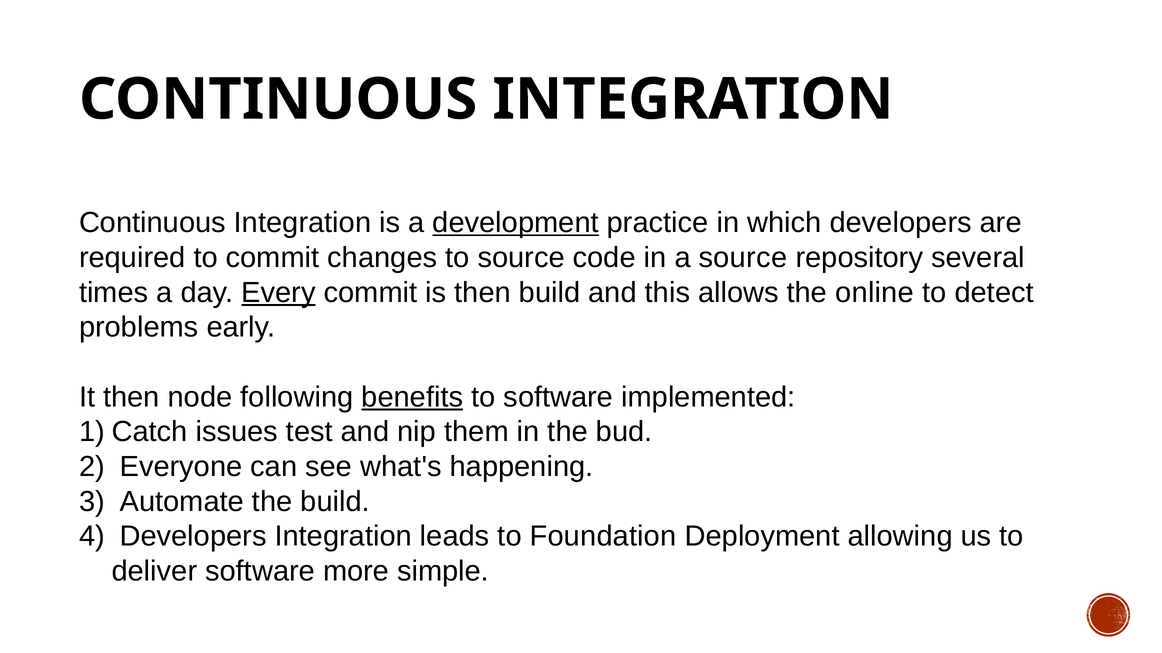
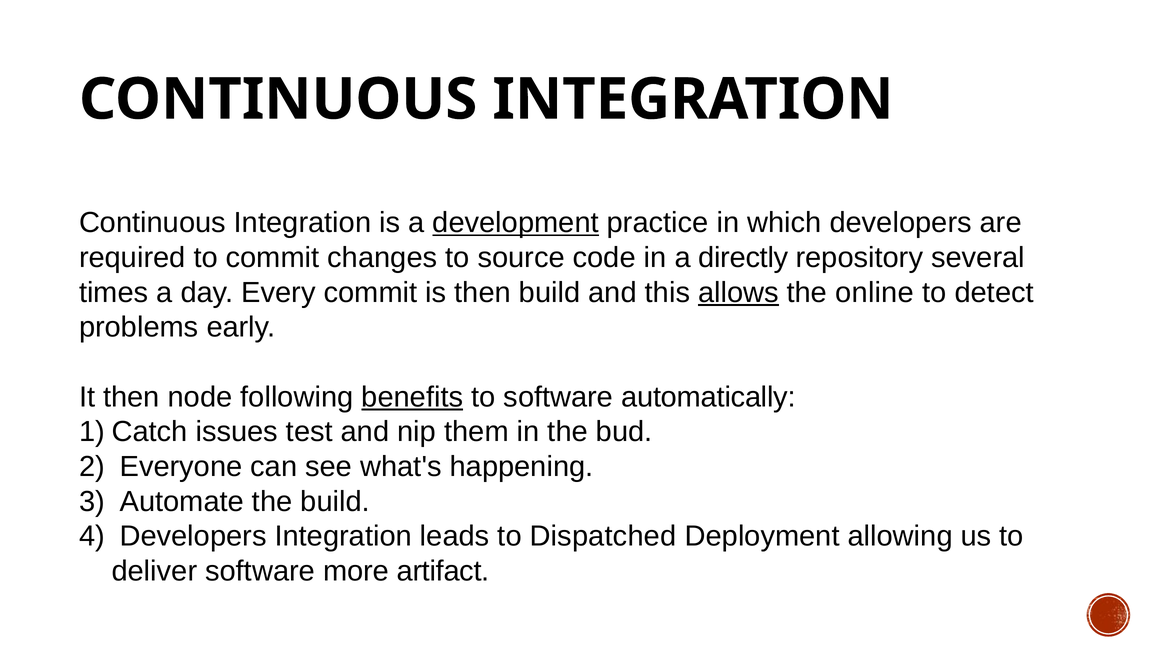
a source: source -> directly
Every underline: present -> none
allows underline: none -> present
implemented: implemented -> automatically
Foundation: Foundation -> Dispatched
simple: simple -> artifact
